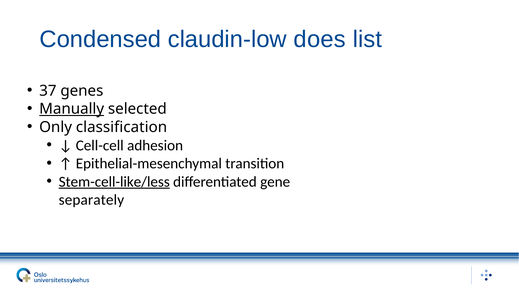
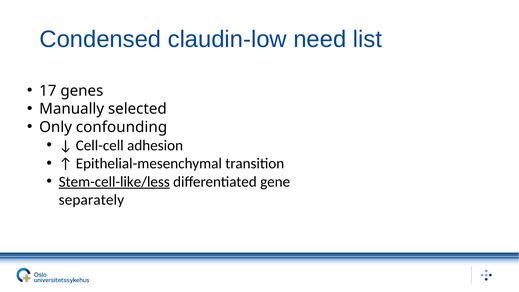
does: does -> need
37: 37 -> 17
Manually underline: present -> none
classification: classification -> confounding
